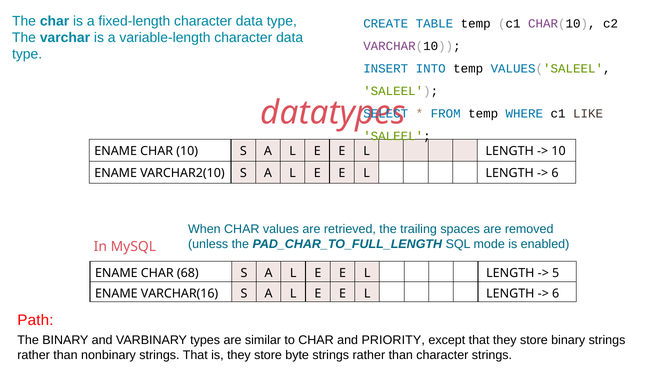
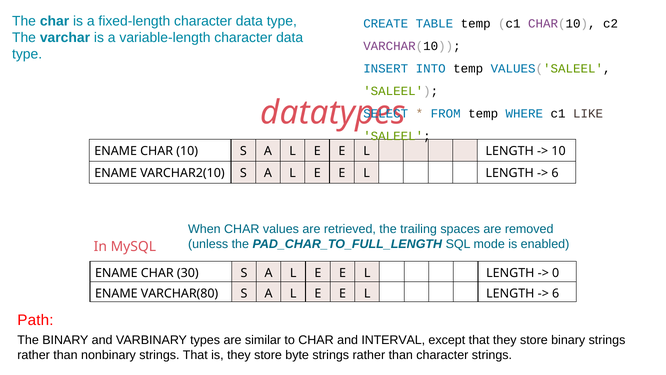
68: 68 -> 30
5: 5 -> 0
VARCHAR(16: VARCHAR(16 -> VARCHAR(80
PRIORITY: PRIORITY -> INTERVAL
